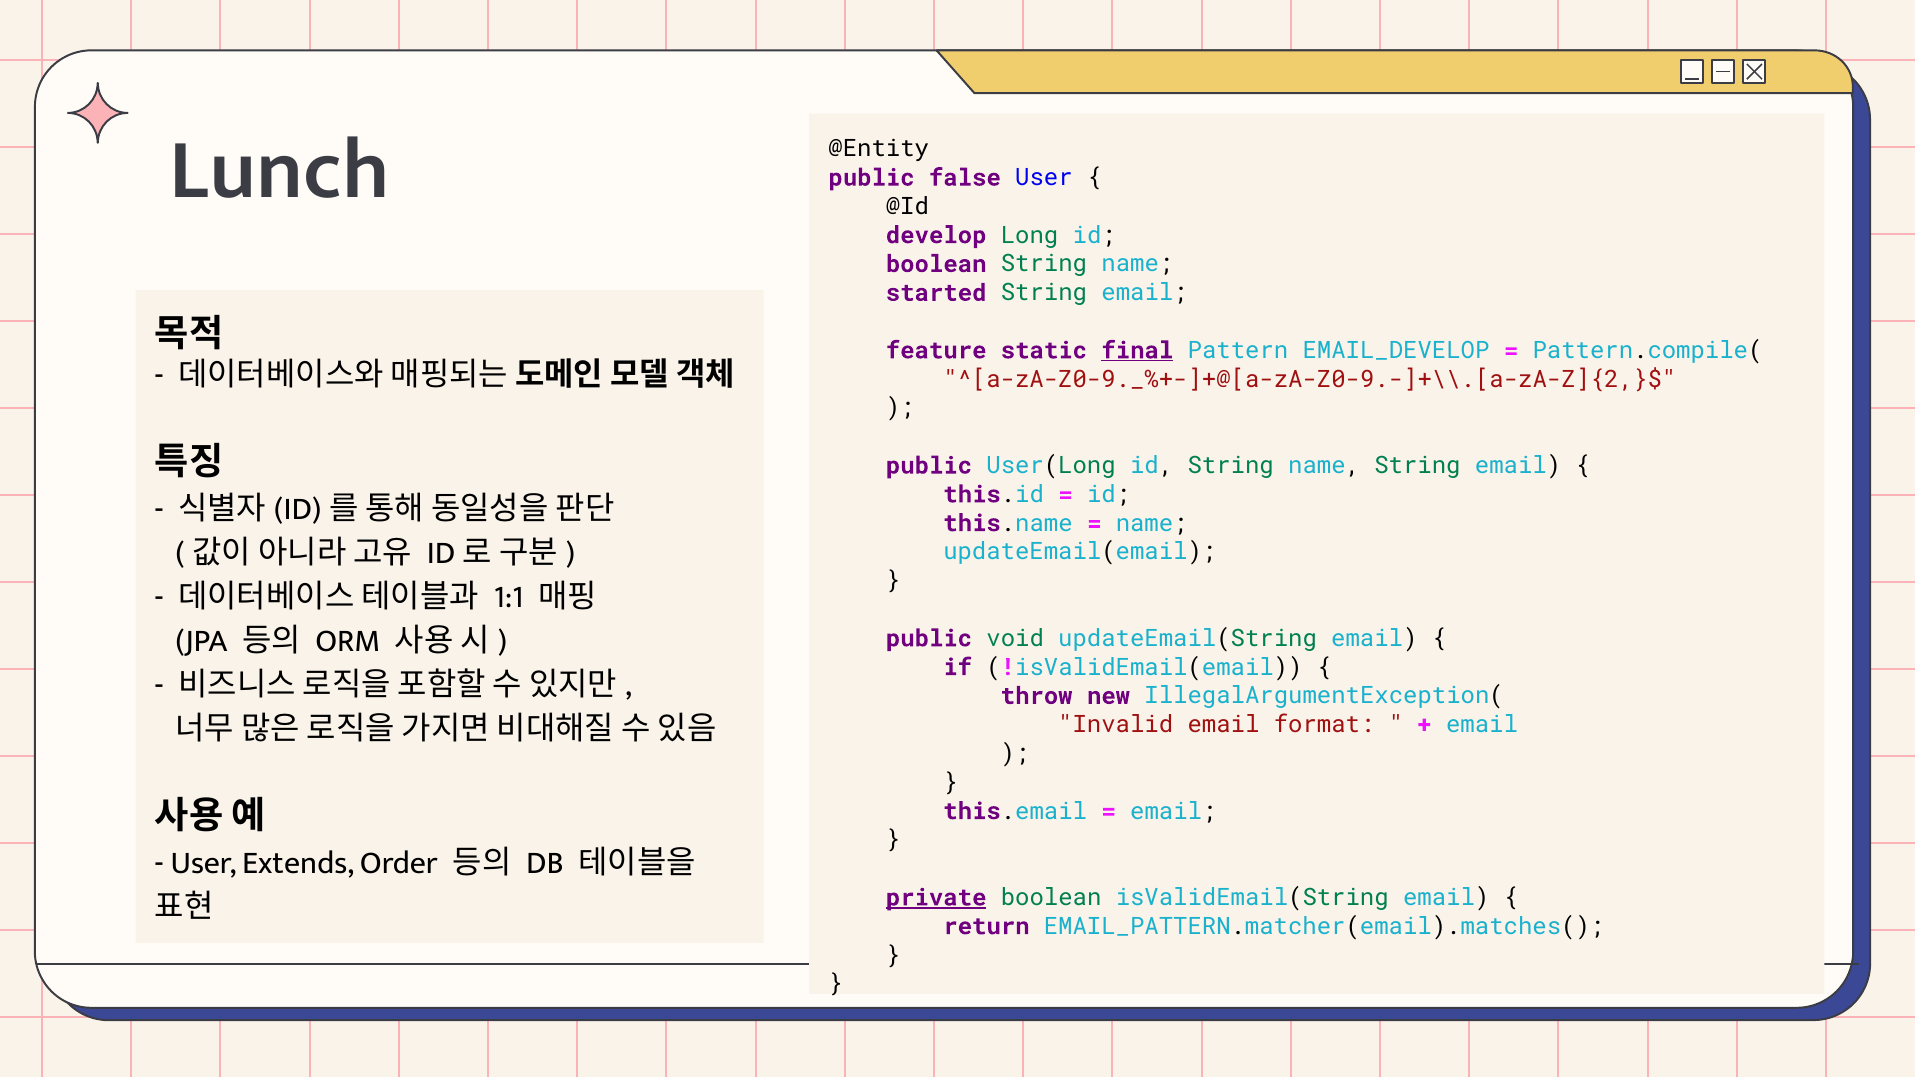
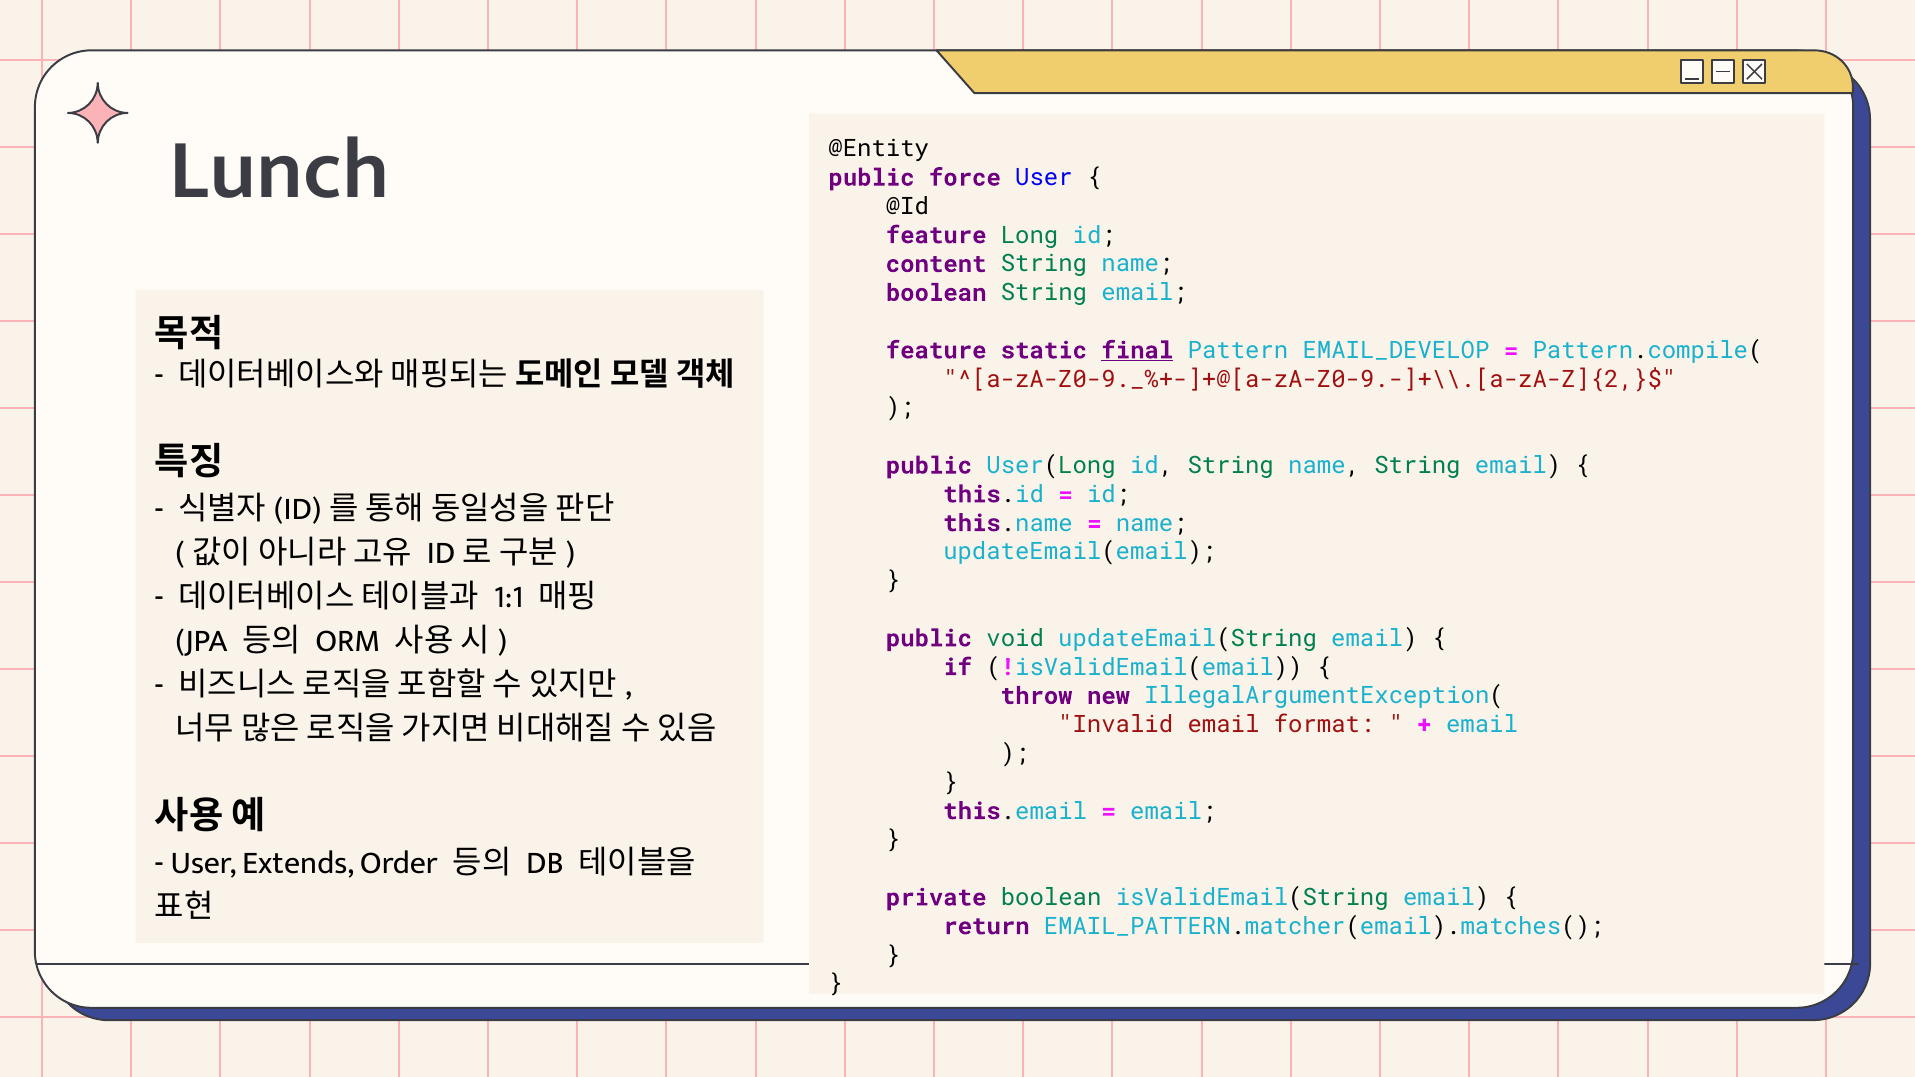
false: false -> force
develop at (936, 235): develop -> feature
boolean at (936, 264): boolean -> content
started at (936, 293): started -> boolean
private underline: present -> none
